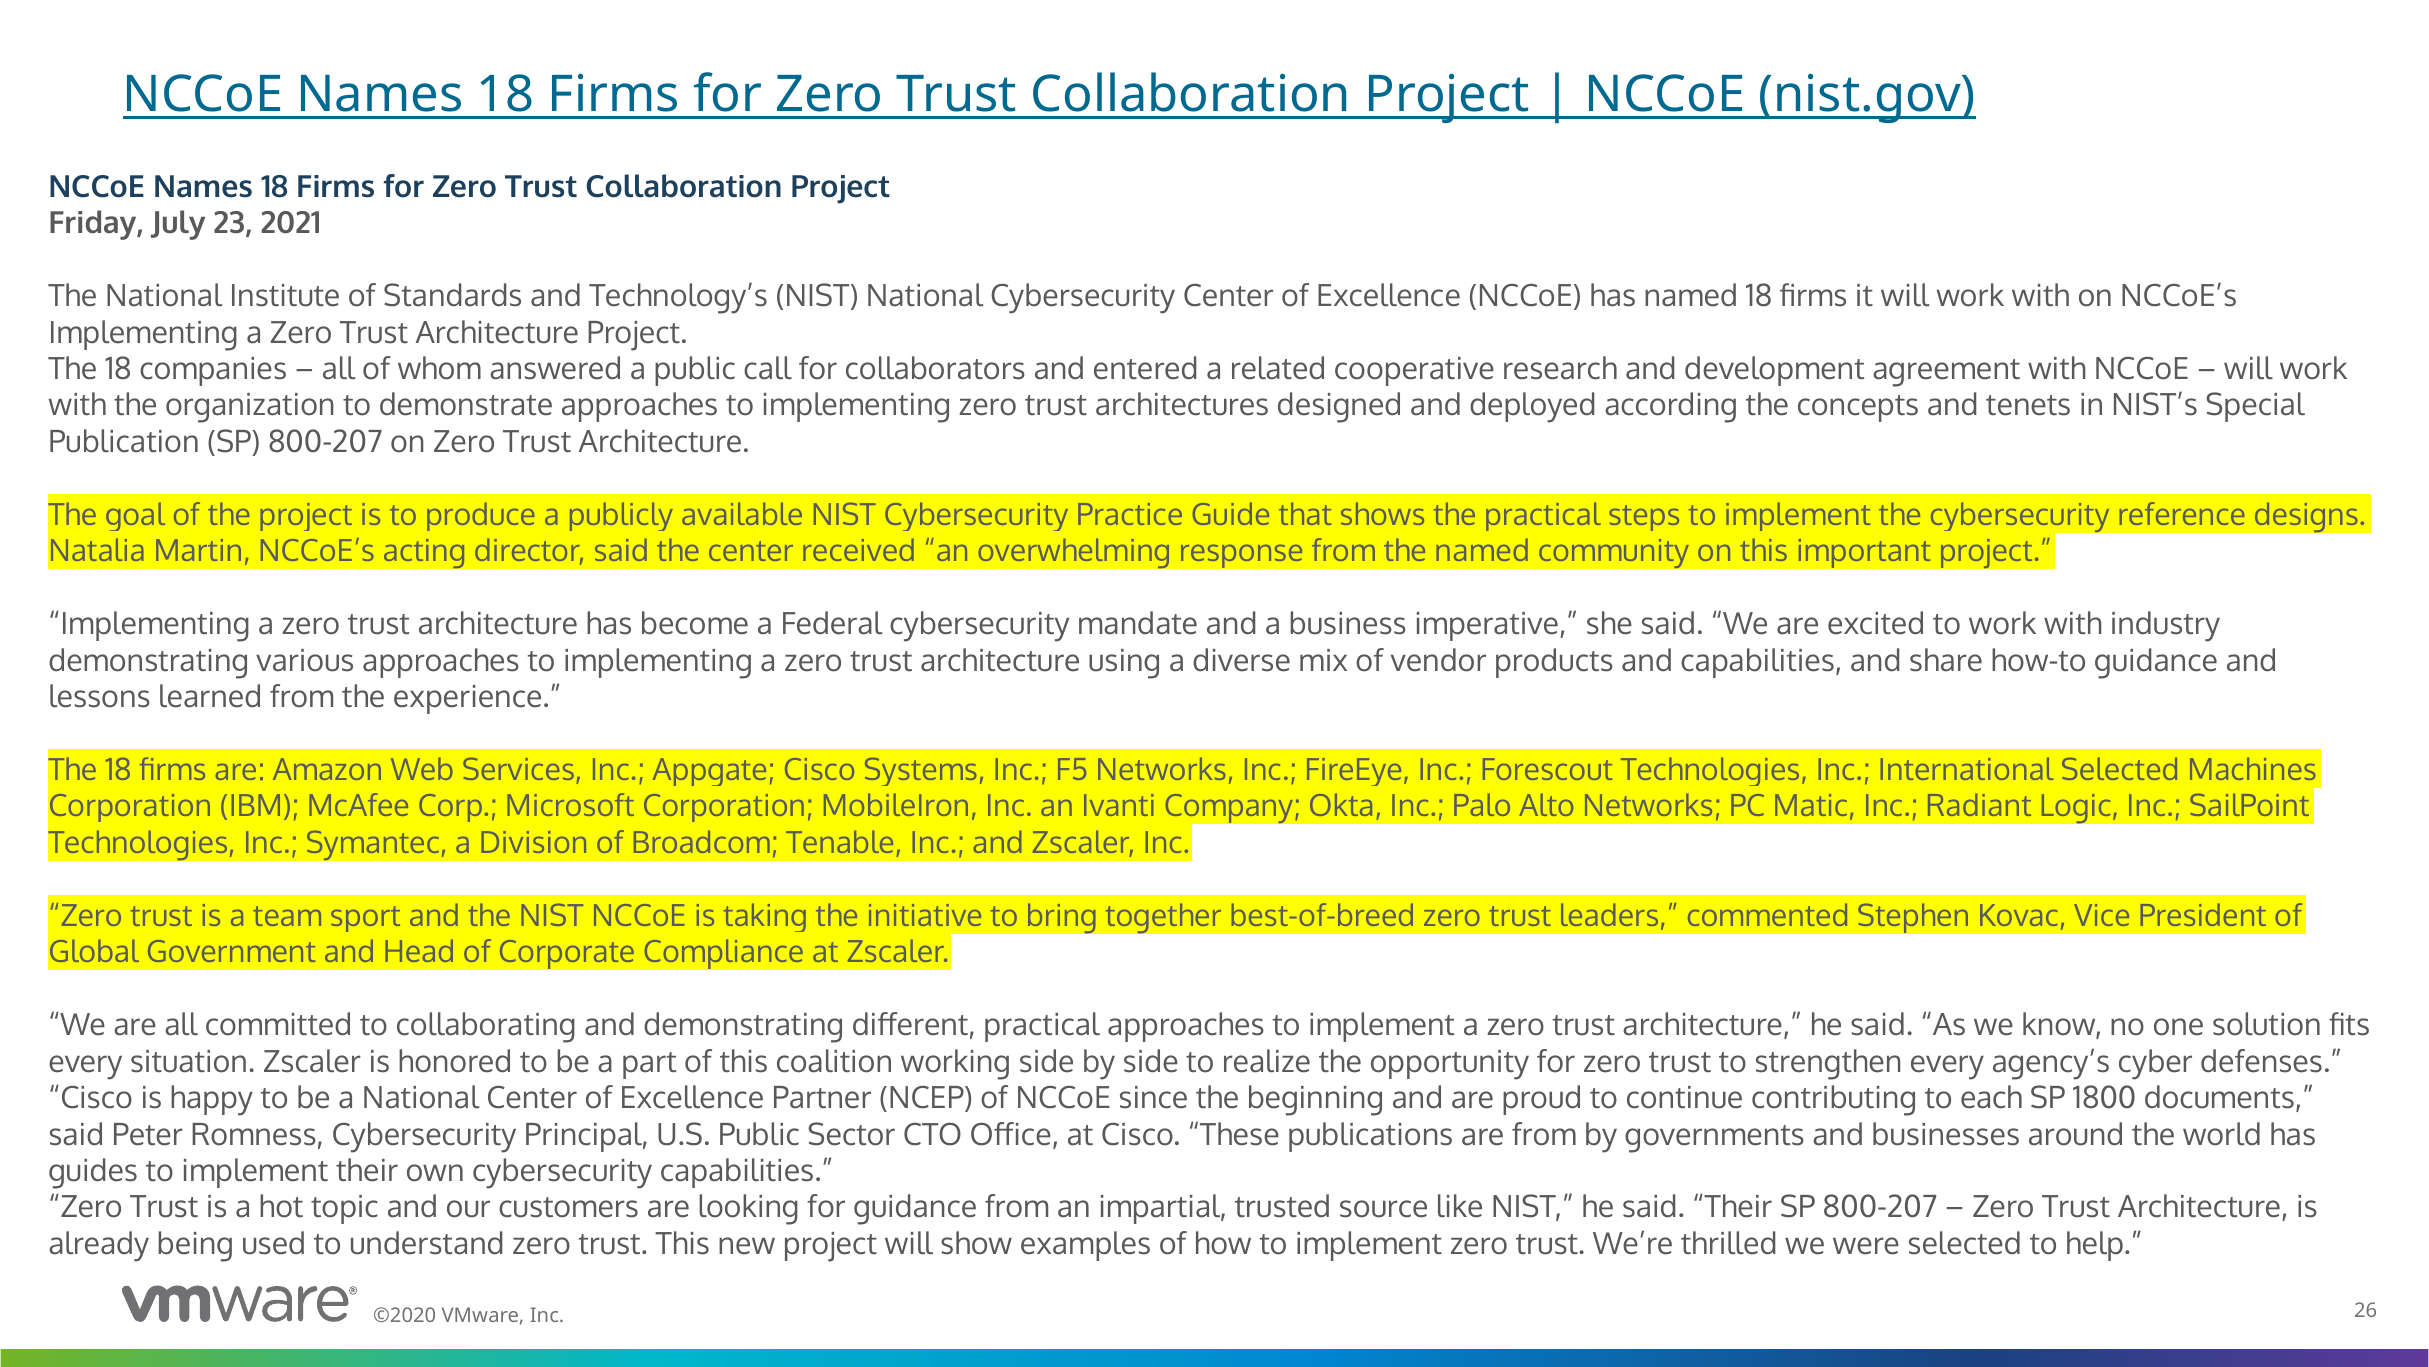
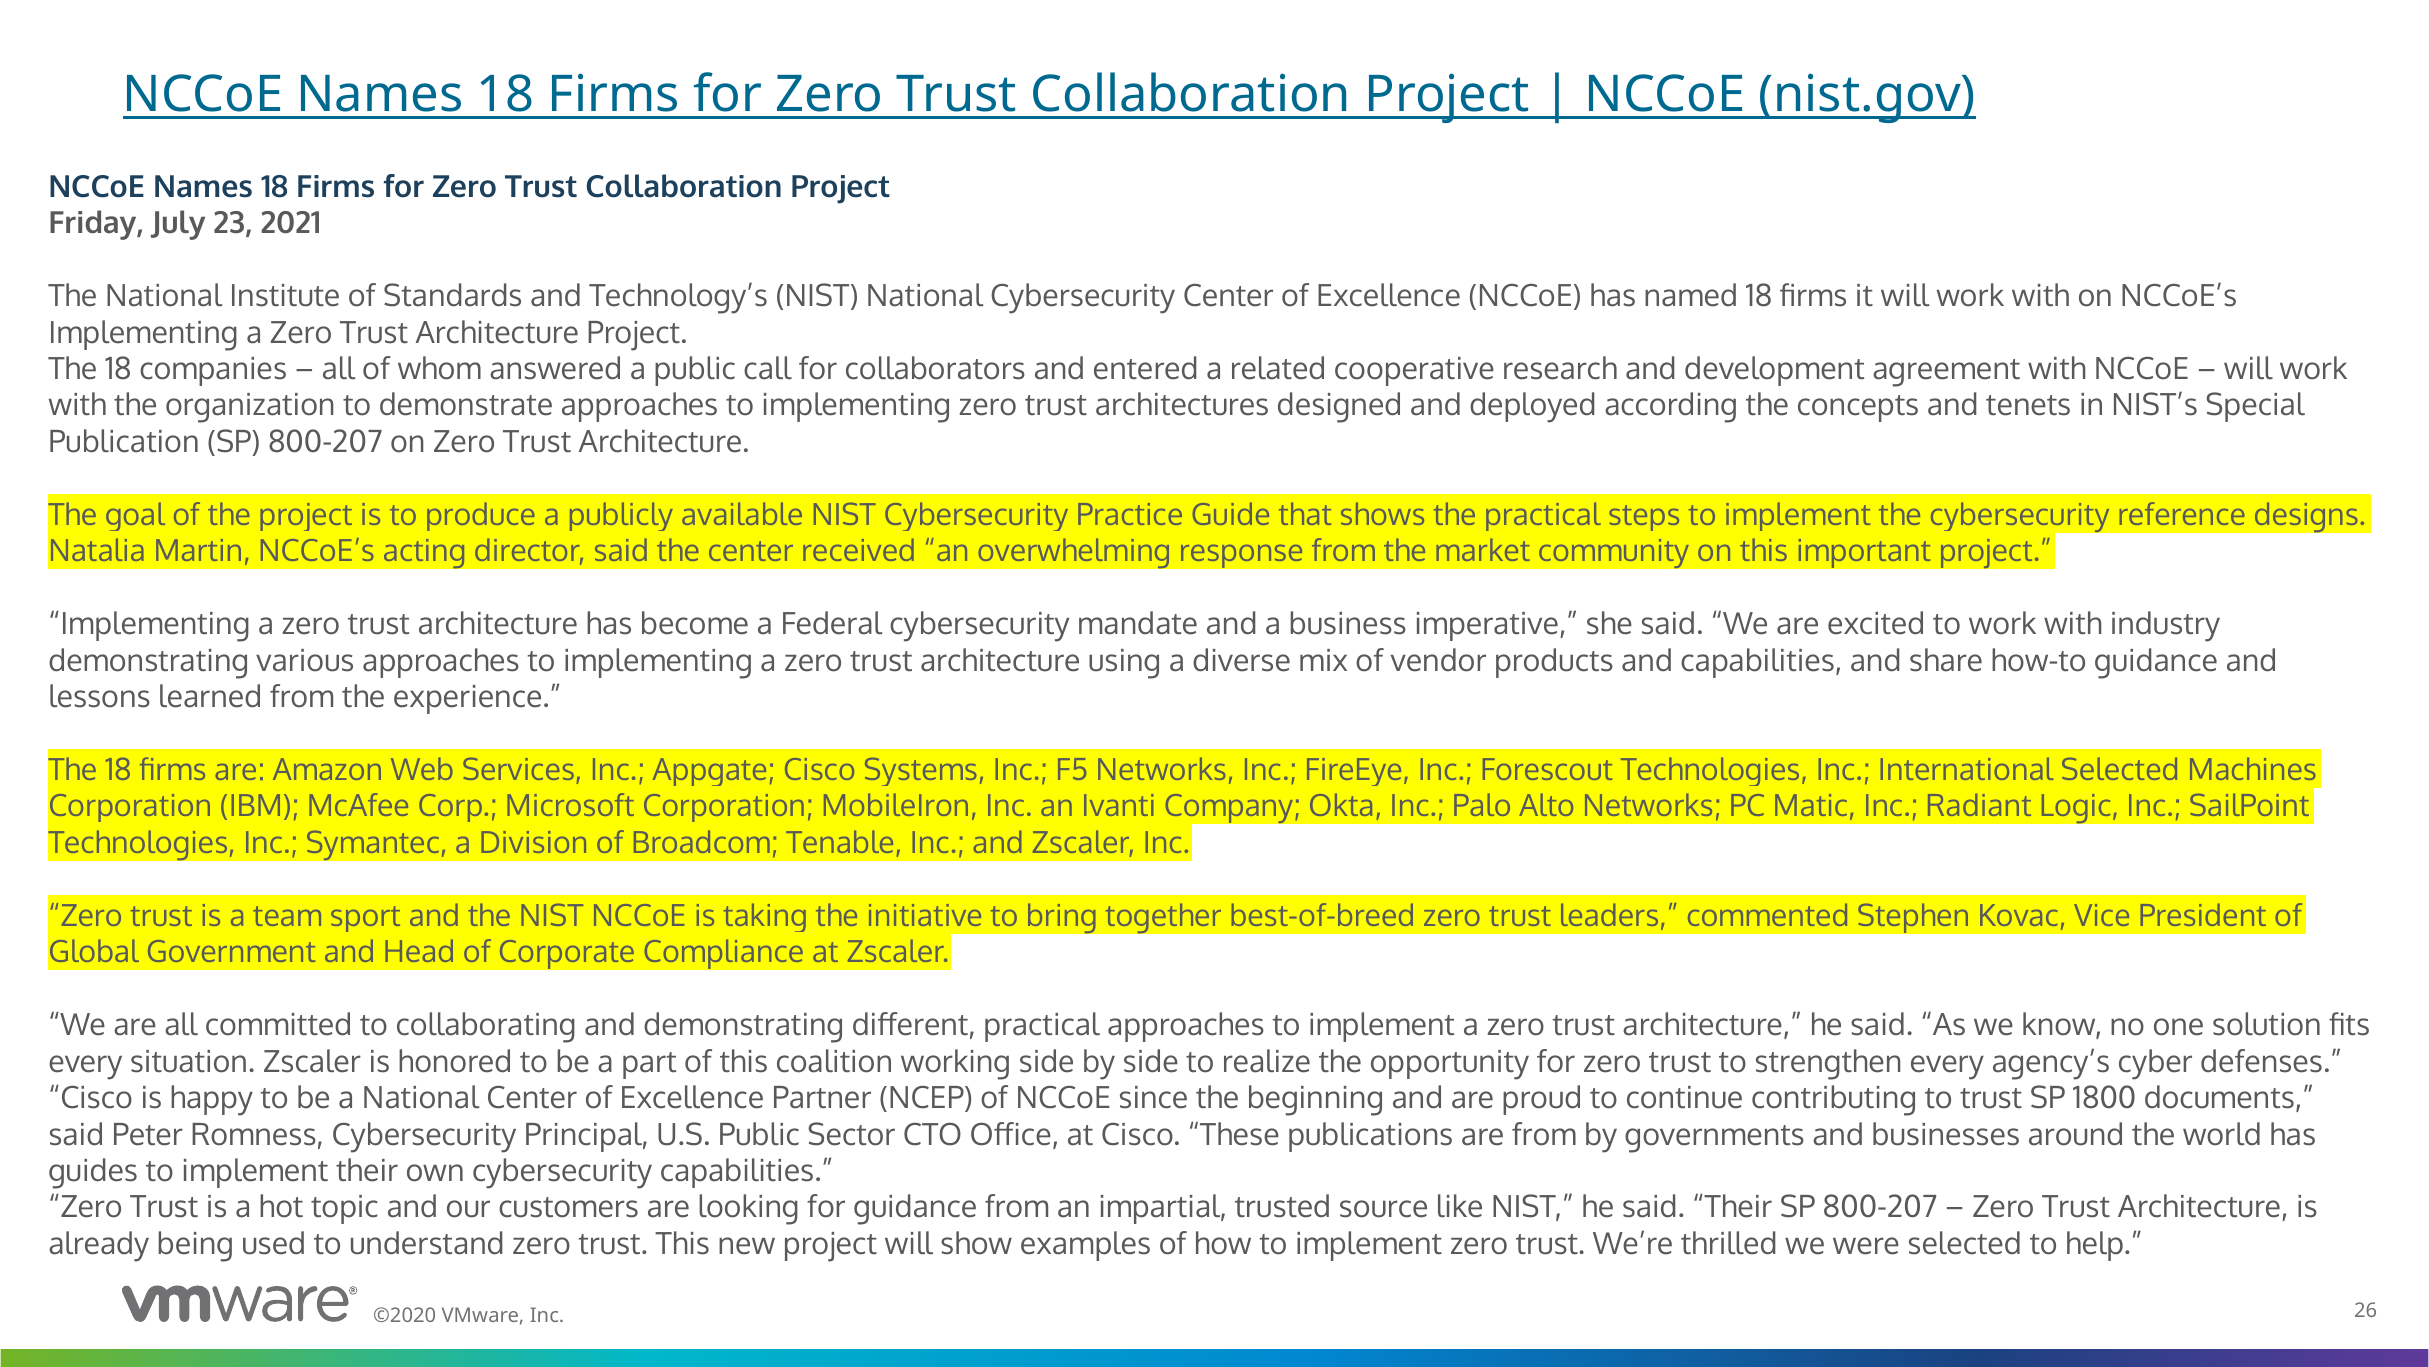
the named: named -> market
to each: each -> trust
